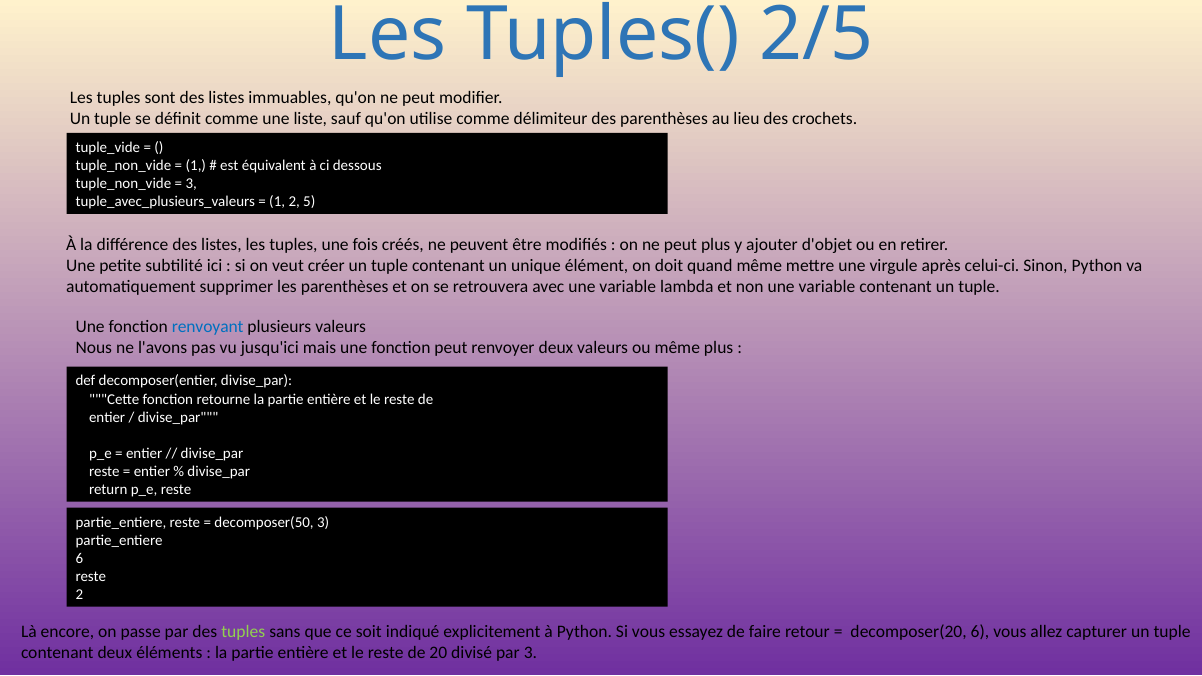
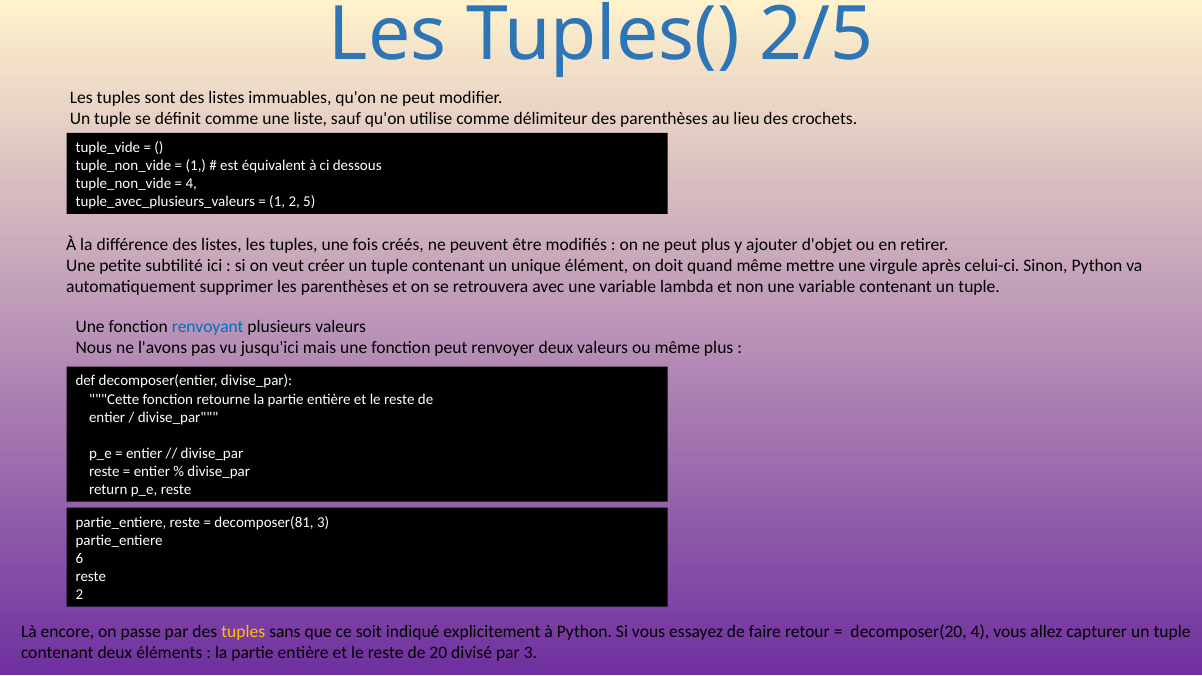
3 at (191, 184): 3 -> 4
decomposer(50: decomposer(50 -> decomposer(81
tuples at (243, 632) colour: light green -> yellow
decomposer(20 6: 6 -> 4
